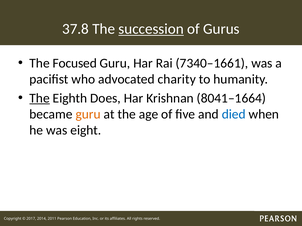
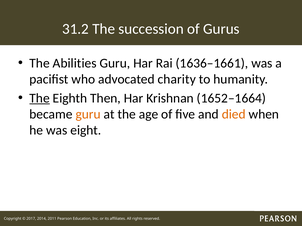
37.8: 37.8 -> 31.2
succession underline: present -> none
Focused: Focused -> Abilities
7340–1661: 7340–1661 -> 1636–1661
Does: Does -> Then
8041–1664: 8041–1664 -> 1652–1664
died colour: blue -> orange
